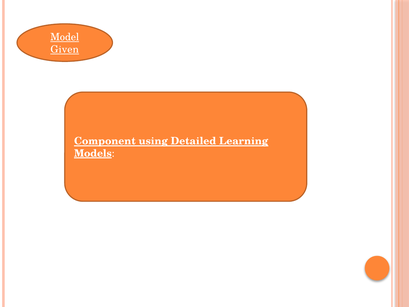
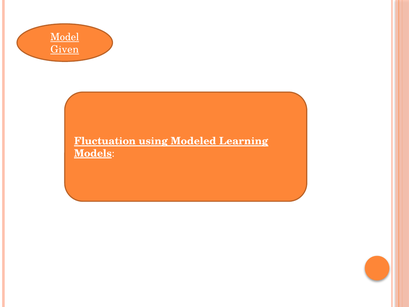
Component: Component -> Fluctuation
Detailed: Detailed -> Modeled
